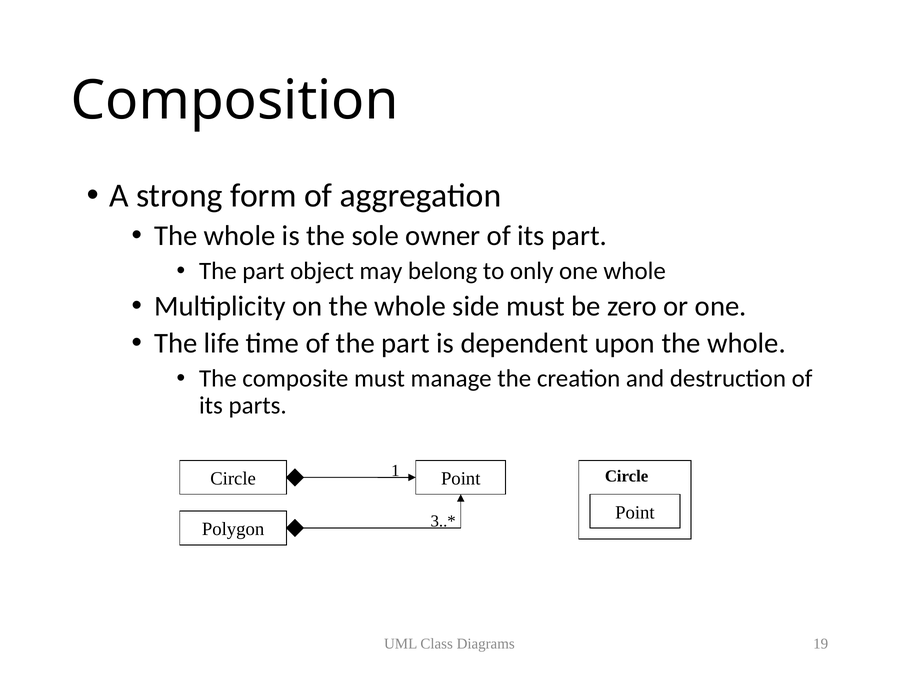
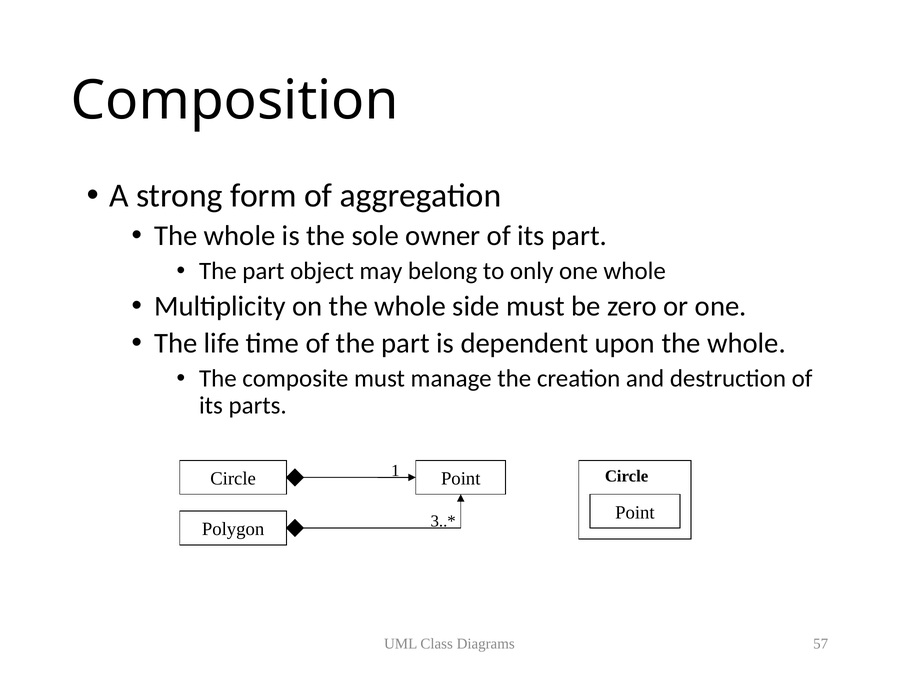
19: 19 -> 57
